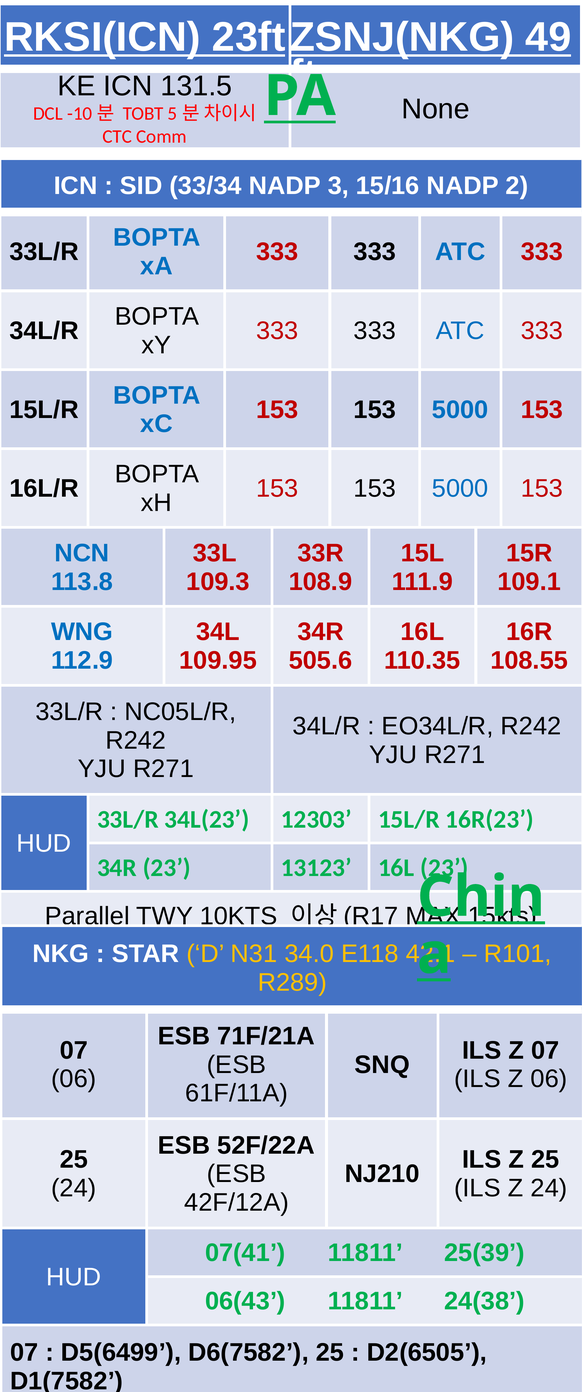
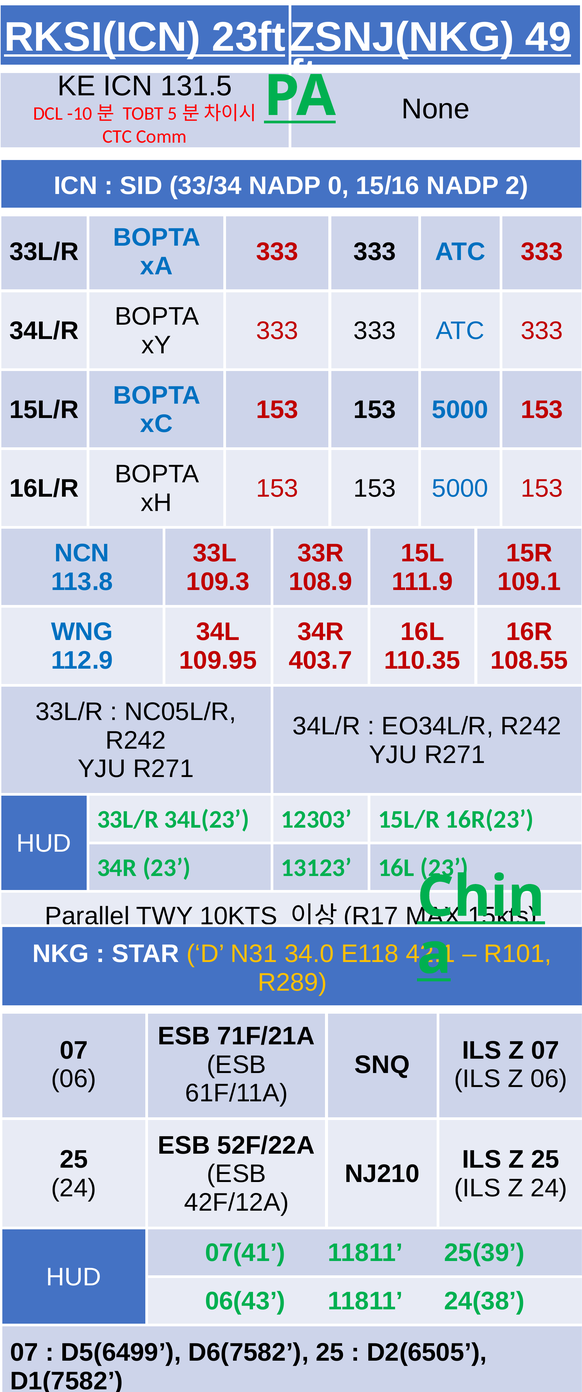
3: 3 -> 0
505.6: 505.6 -> 403.7
